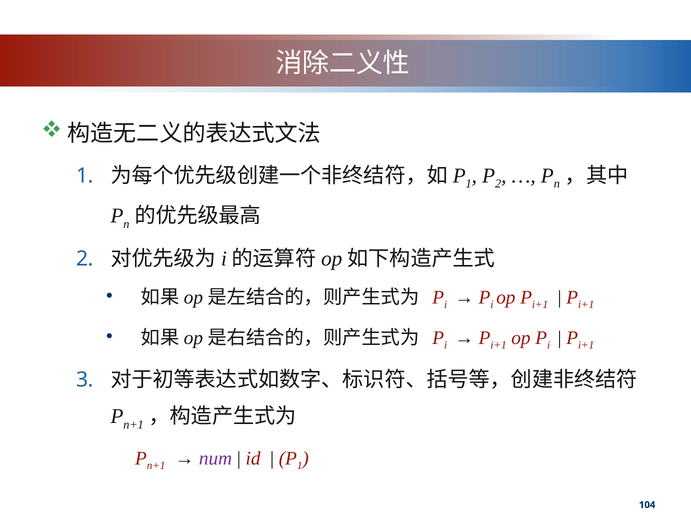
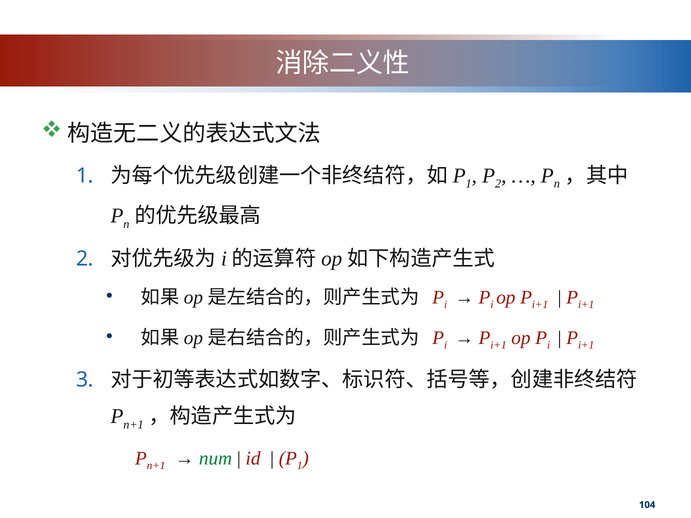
num colour: purple -> green
